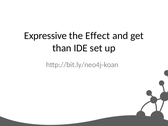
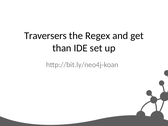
Expressive: Expressive -> Traversers
Effect: Effect -> Regex
